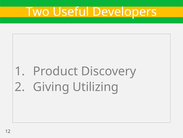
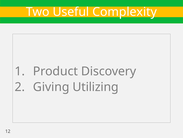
Developers: Developers -> Complexity
